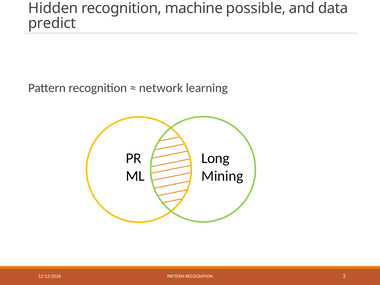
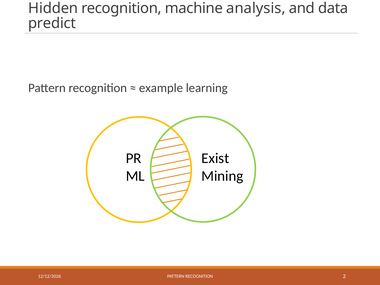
possible: possible -> analysis
network: network -> example
Long: Long -> Exist
